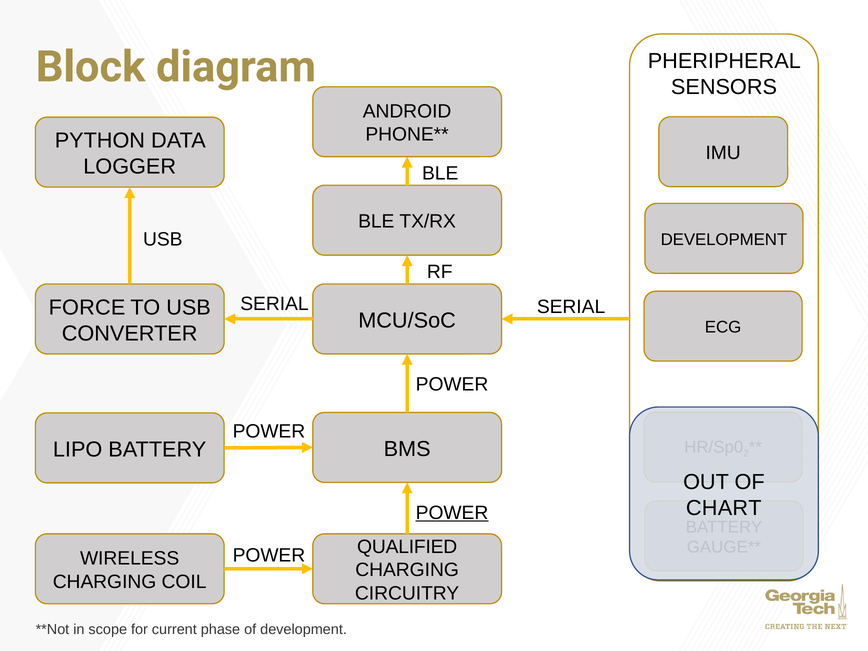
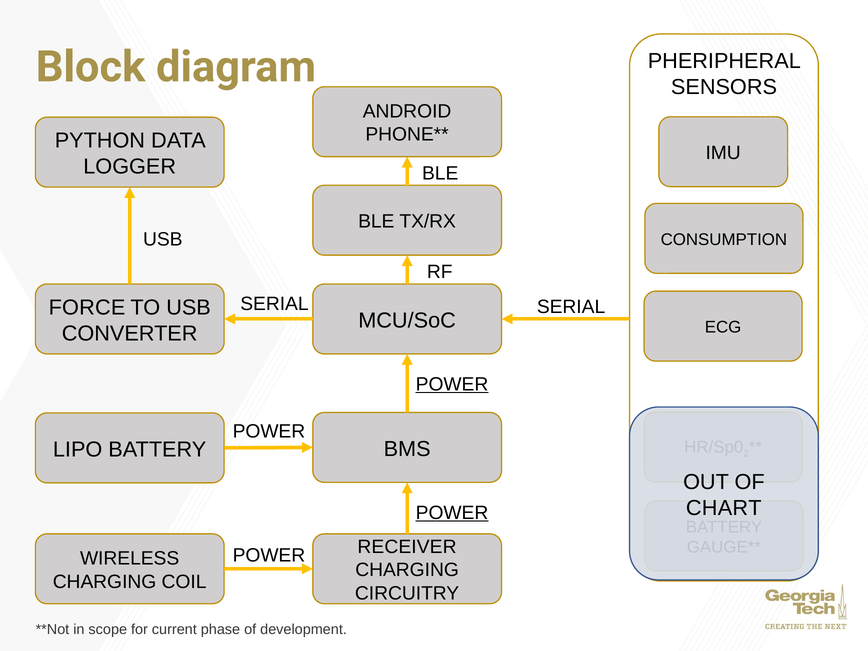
DEVELOPMENT at (724, 240): DEVELOPMENT -> CONSUMPTION
POWER at (452, 384) underline: none -> present
QUALIFIED: QUALIFIED -> RECEIVER
